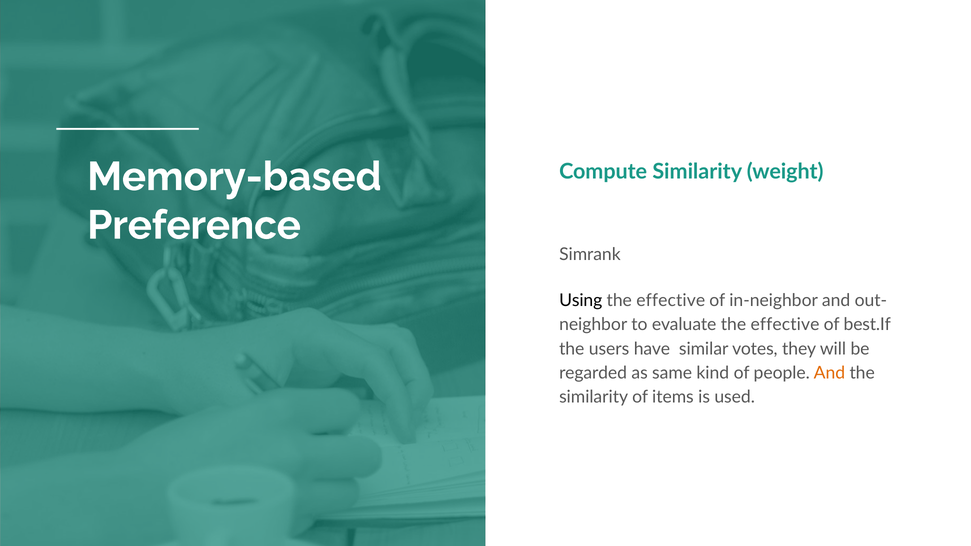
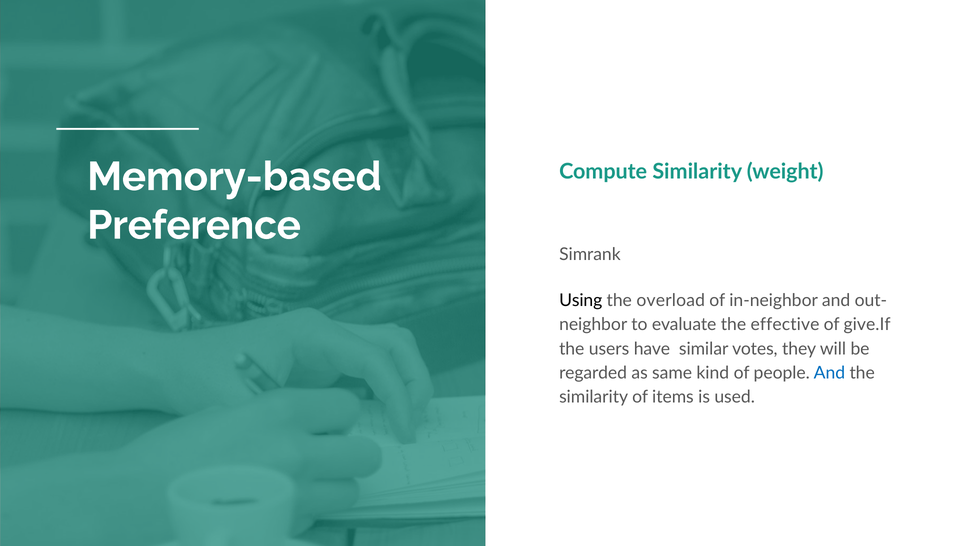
effective at (671, 300): effective -> overload
best.If: best.If -> give.If
And at (829, 373) colour: orange -> blue
